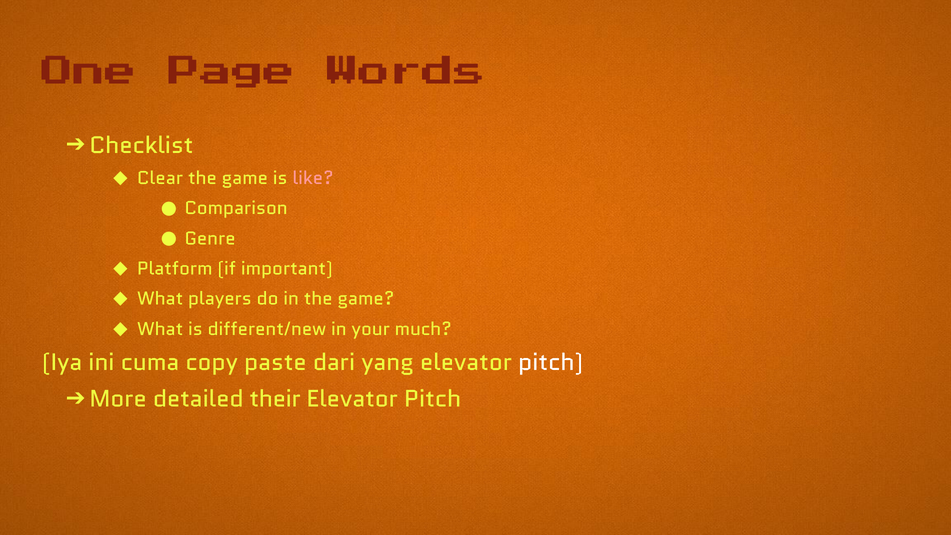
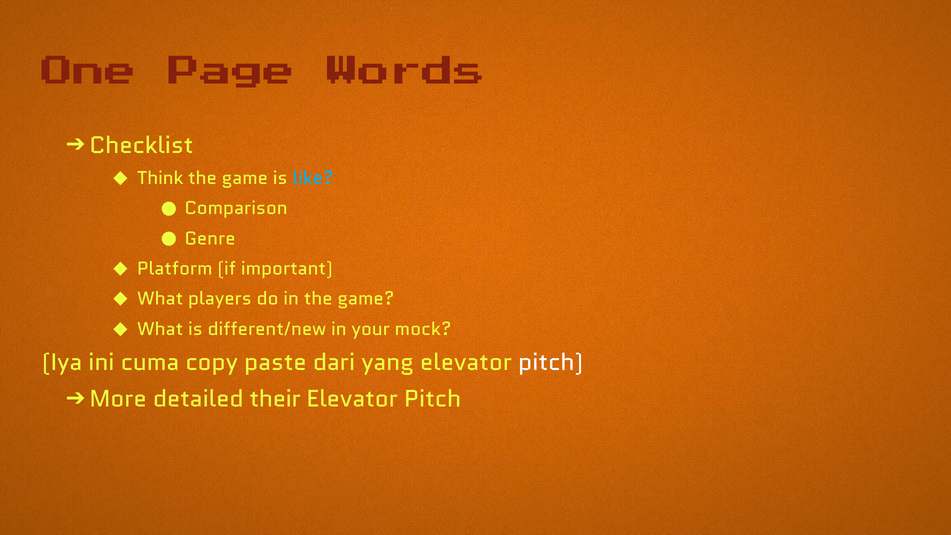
Clear: Clear -> Think
like colour: pink -> light blue
much: much -> mock
